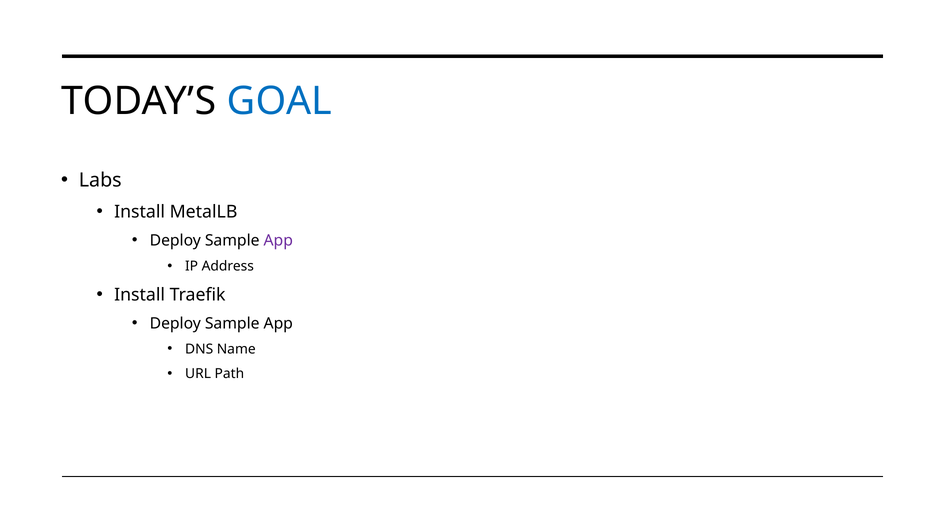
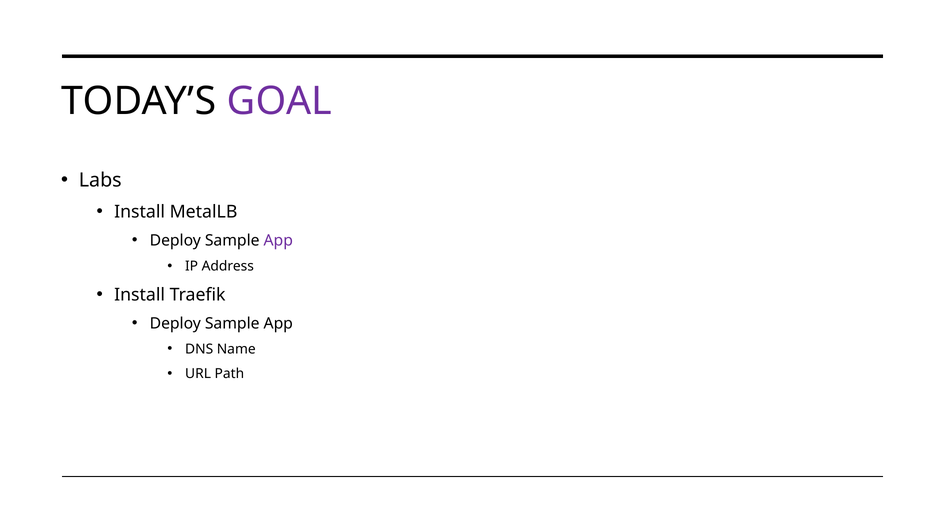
GOAL colour: blue -> purple
